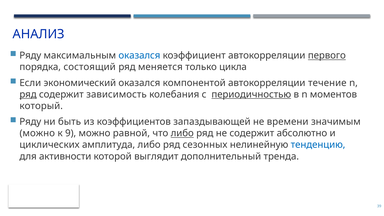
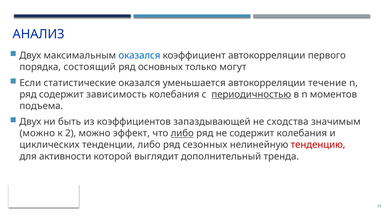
Ряду at (30, 56): Ряду -> Двух
первого underline: present -> none
меняется: меняется -> основных
цикла: цикла -> могут
экономический: экономический -> статистические
компонентой: компонентой -> уменьшается
ряд at (28, 94) underline: present -> none
который: который -> подъема
Ряду at (30, 122): Ряду -> Двух
времени: времени -> сходства
9: 9 -> 2
равной: равной -> эффект
содержит абсолютно: абсолютно -> колебания
амплитуда: амплитуда -> тенденции
тенденцию colour: blue -> red
